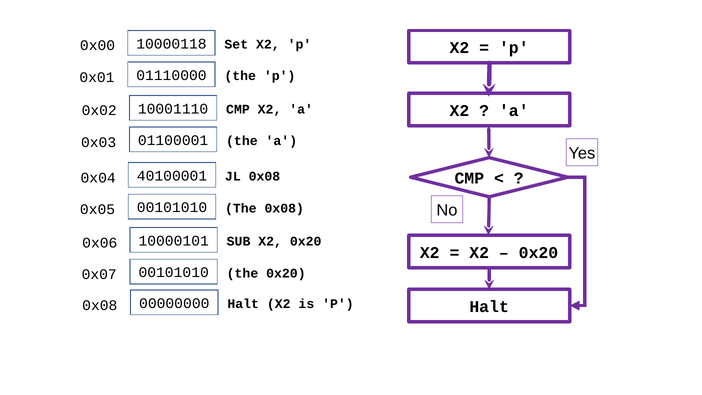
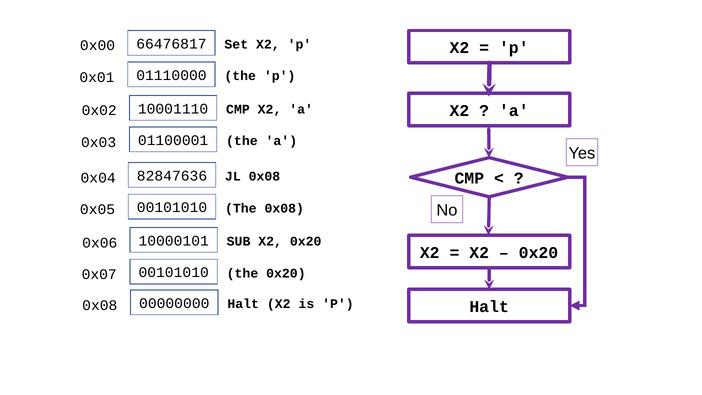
10000118: 10000118 -> 66476817
40100001: 40100001 -> 82847636
